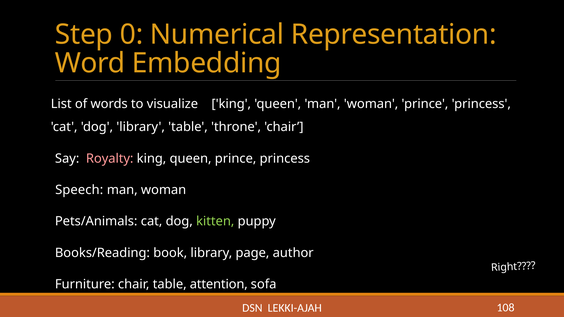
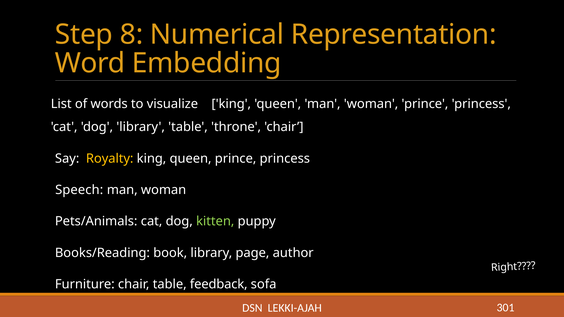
0: 0 -> 8
Royalty colour: pink -> yellow
attention: attention -> feedback
108: 108 -> 301
